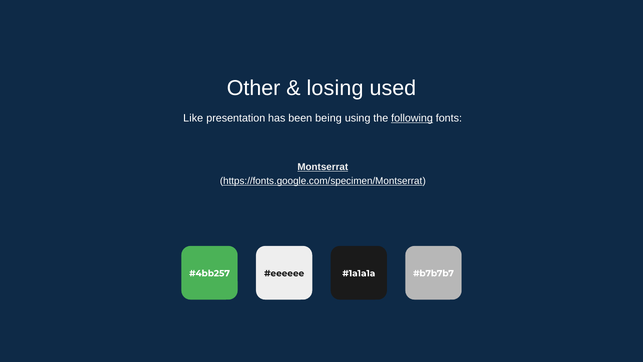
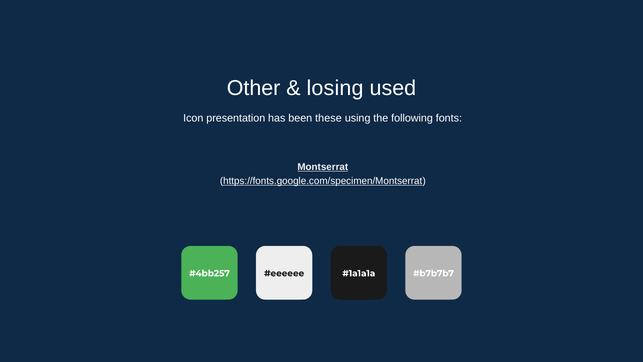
Like: Like -> Icon
being: being -> these
following underline: present -> none
